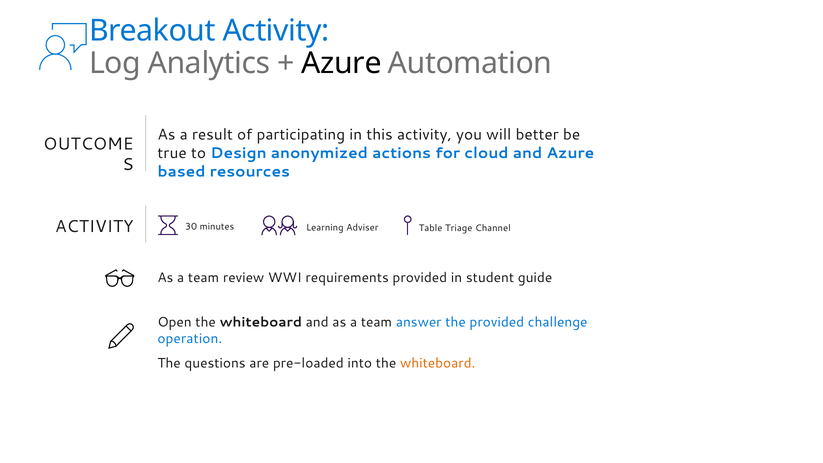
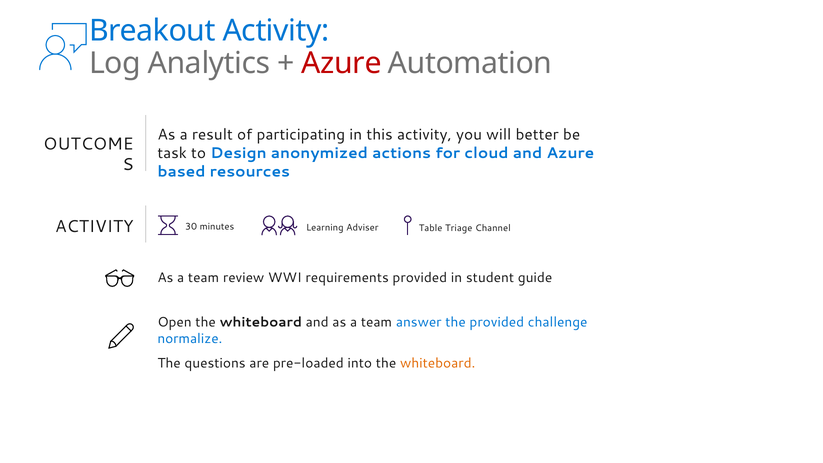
Azure at (341, 63) colour: black -> red
true: true -> task
operation: operation -> normalize
